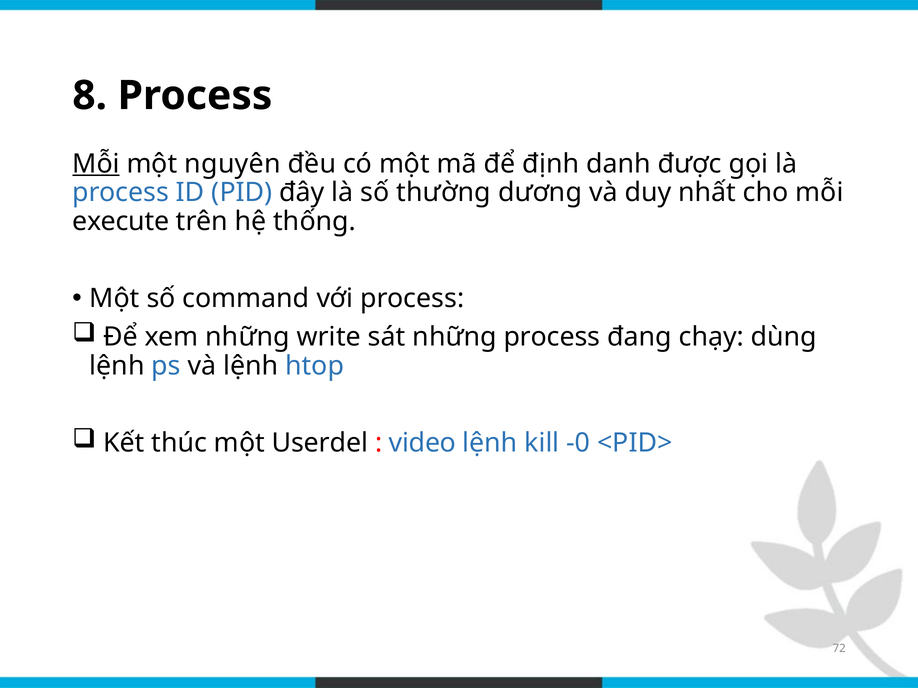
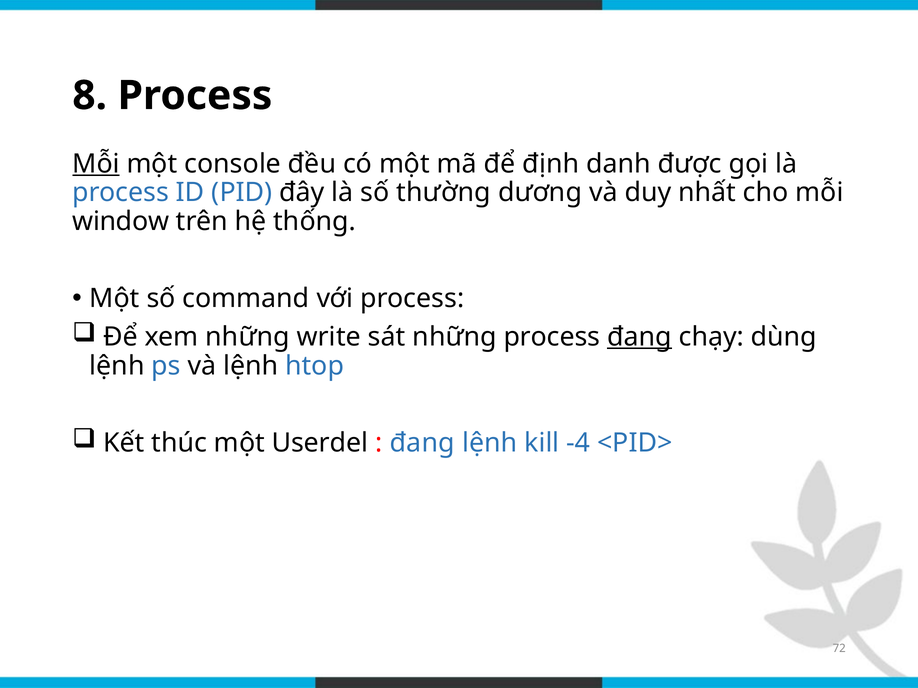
nguyên: nguyên -> console
execute: execute -> window
đang at (640, 337) underline: none -> present
video at (423, 443): video -> đang
-0: -0 -> -4
